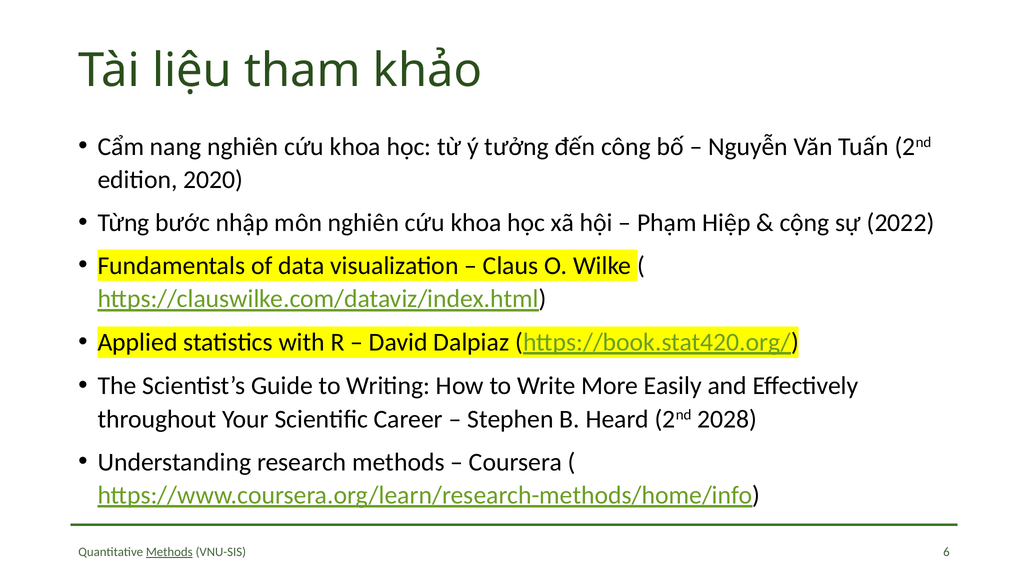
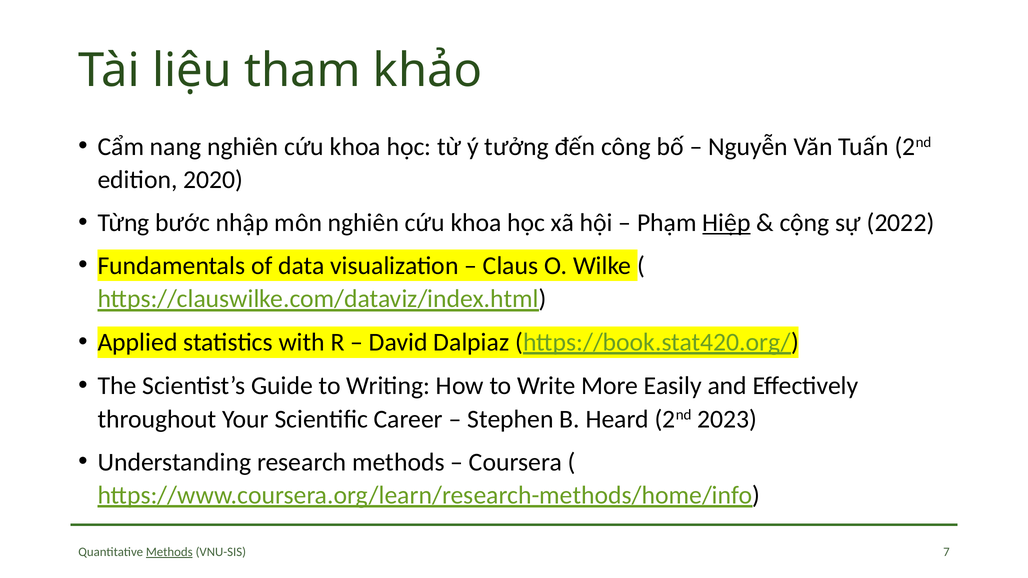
Hiệp underline: none -> present
2028: 2028 -> 2023
6: 6 -> 7
